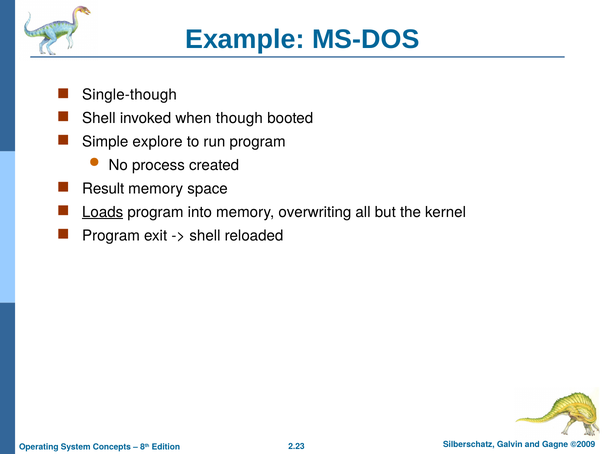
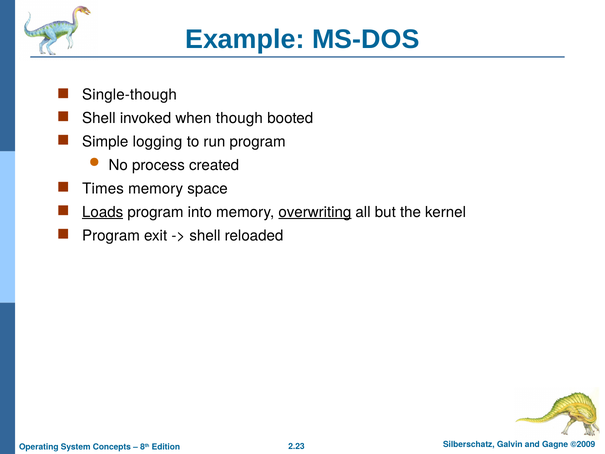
explore: explore -> logging
Result: Result -> Times
overwriting underline: none -> present
